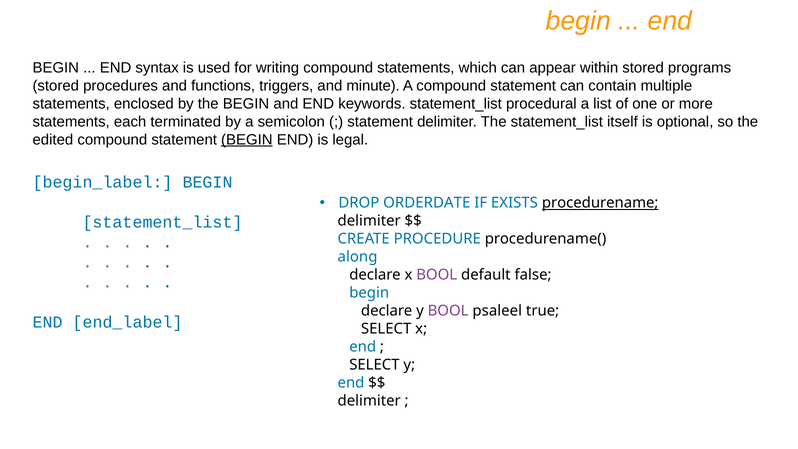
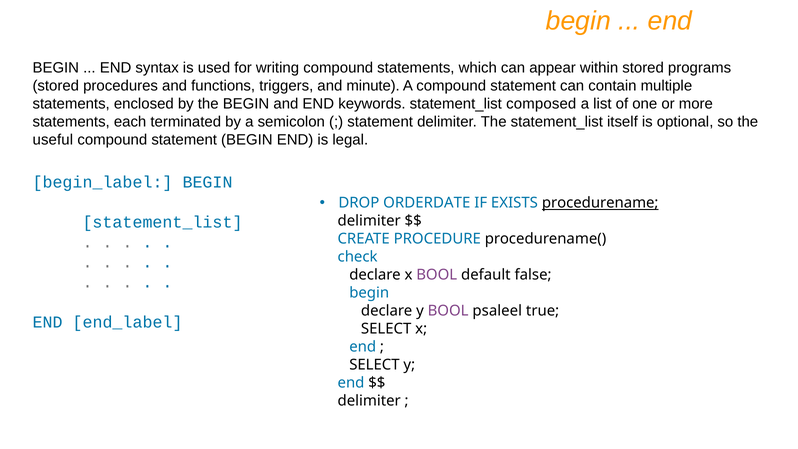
procedural: procedural -> composed
edited: edited -> useful
BEGIN at (247, 140) underline: present -> none
along: along -> check
